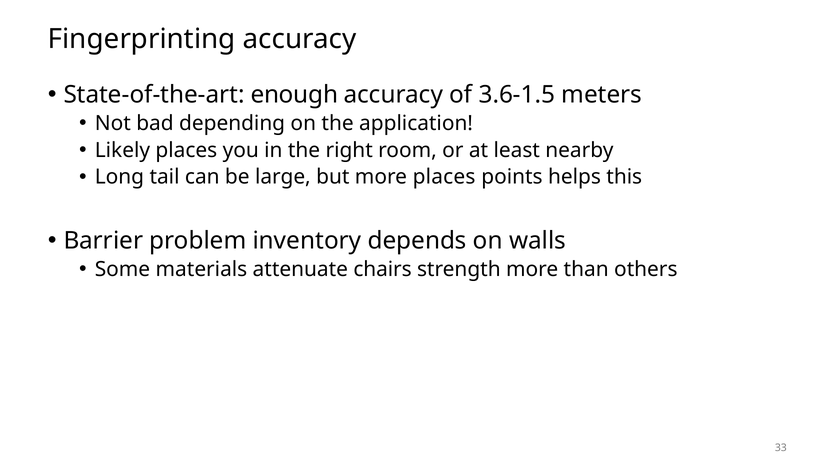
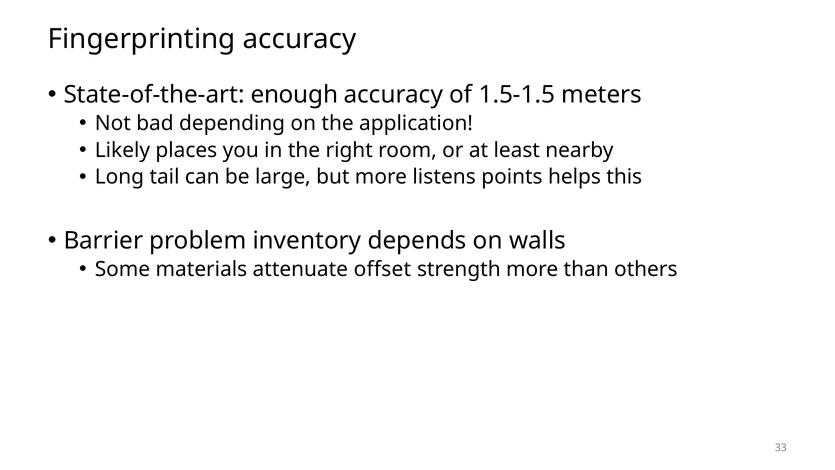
3.6-1.5: 3.6-1.5 -> 1.5-1.5
more places: places -> listens
chairs: chairs -> offset
